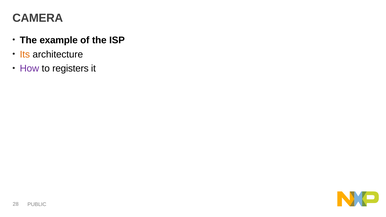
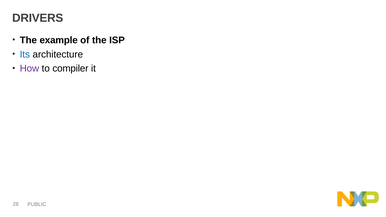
CAMERA: CAMERA -> DRIVERS
Its colour: orange -> blue
registers: registers -> compiler
